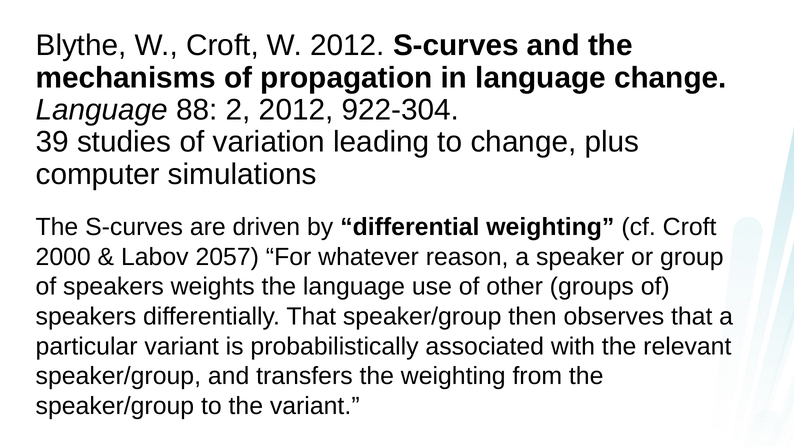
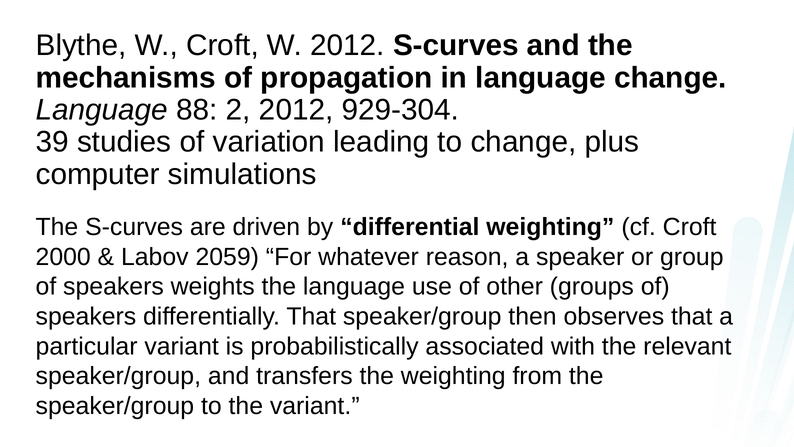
922-304: 922-304 -> 929-304
2057: 2057 -> 2059
